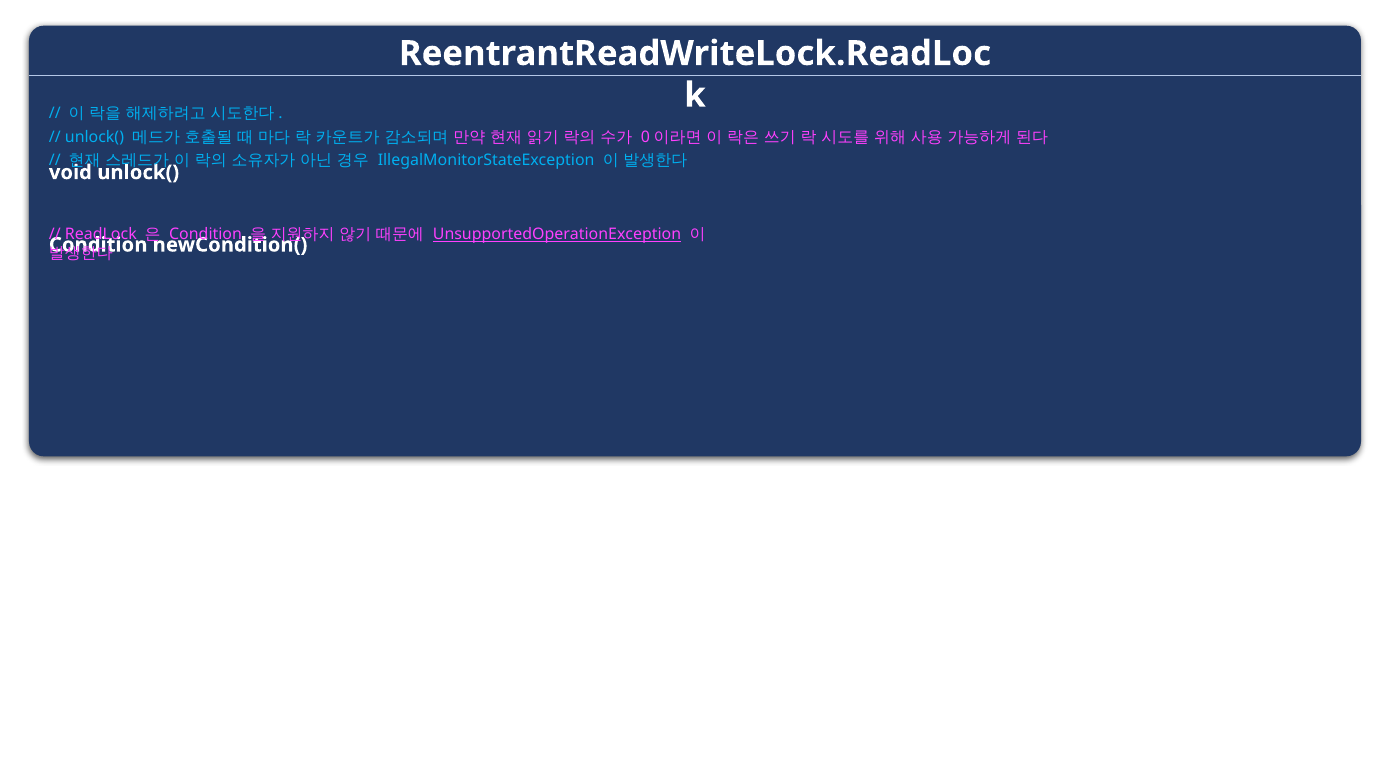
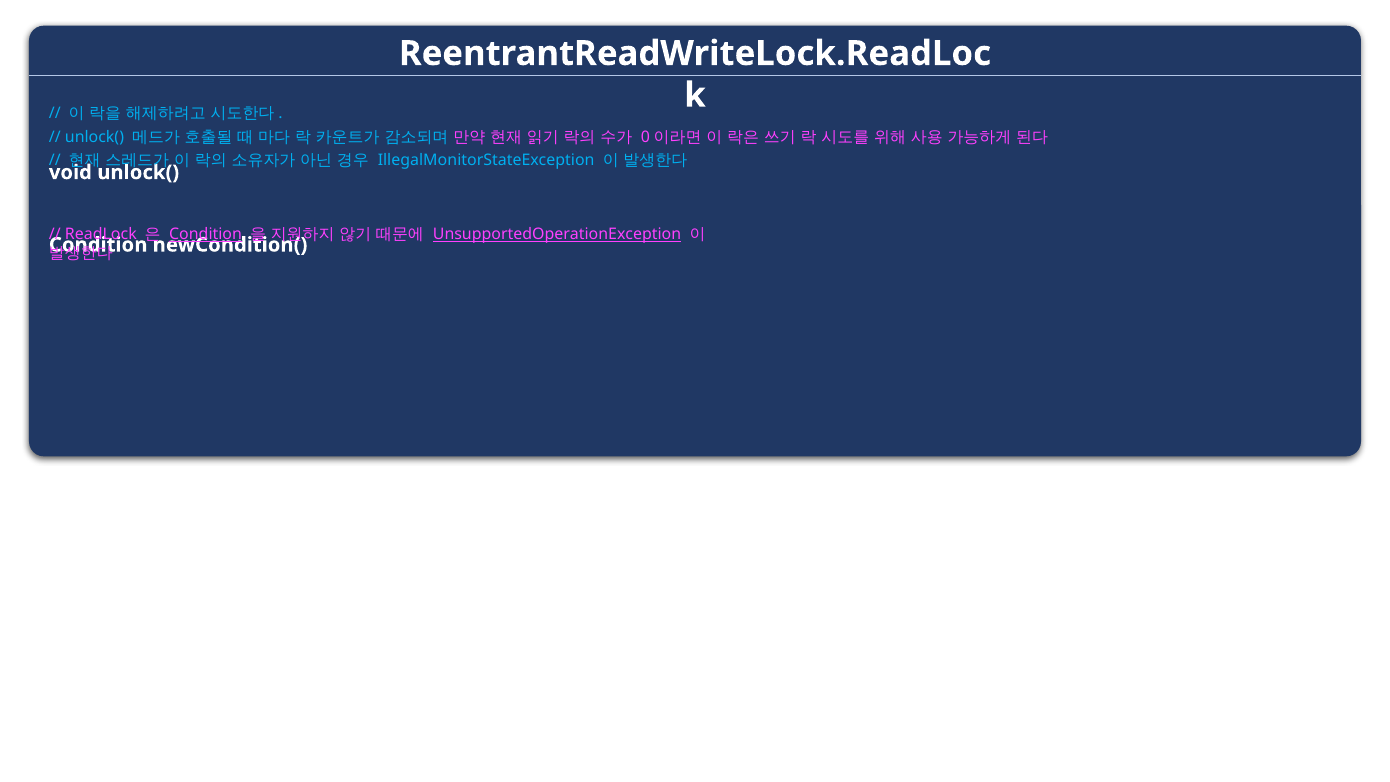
Condition at (206, 234) underline: none -> present
